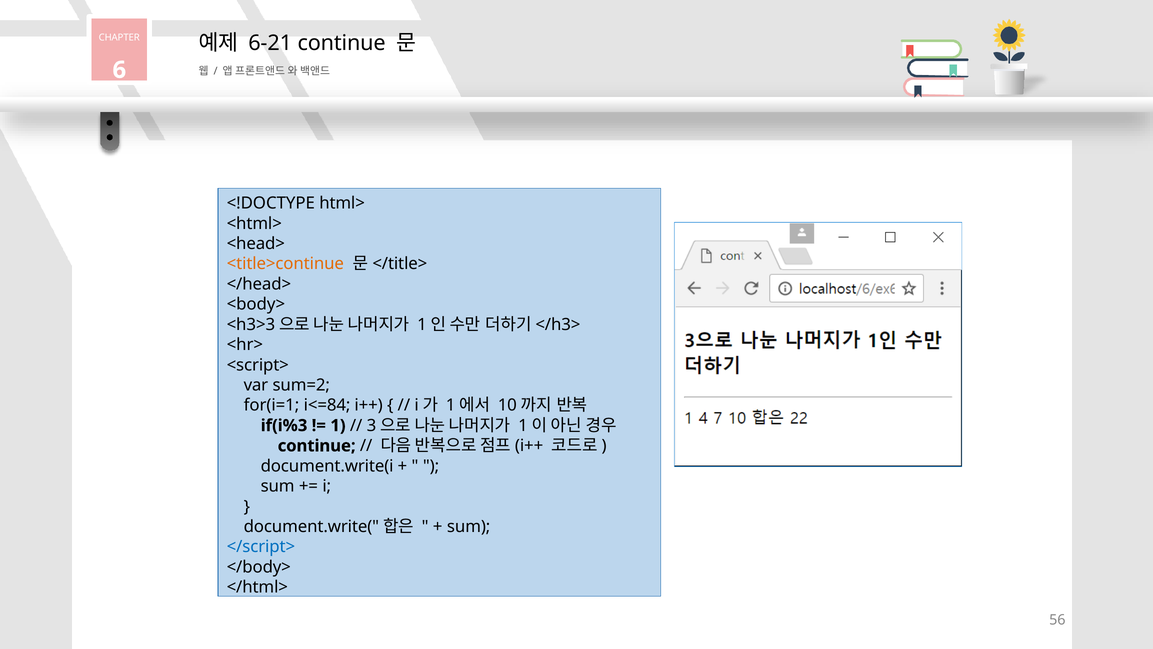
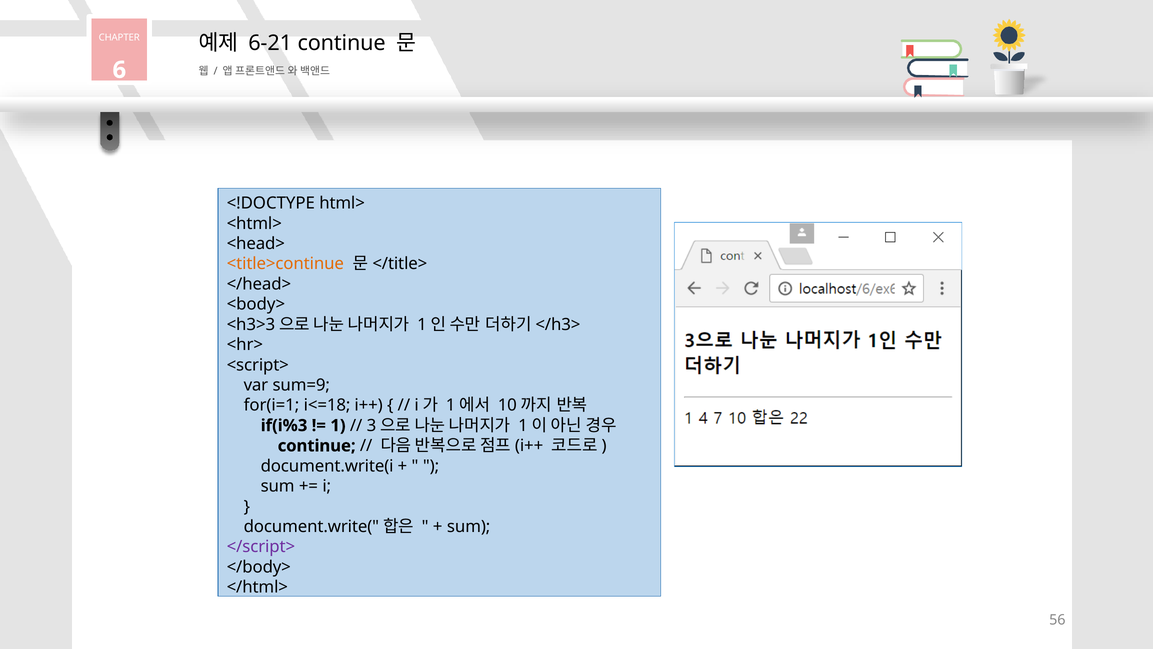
sum=2: sum=2 -> sum=9
i<=84: i<=84 -> i<=18
</script> colour: blue -> purple
